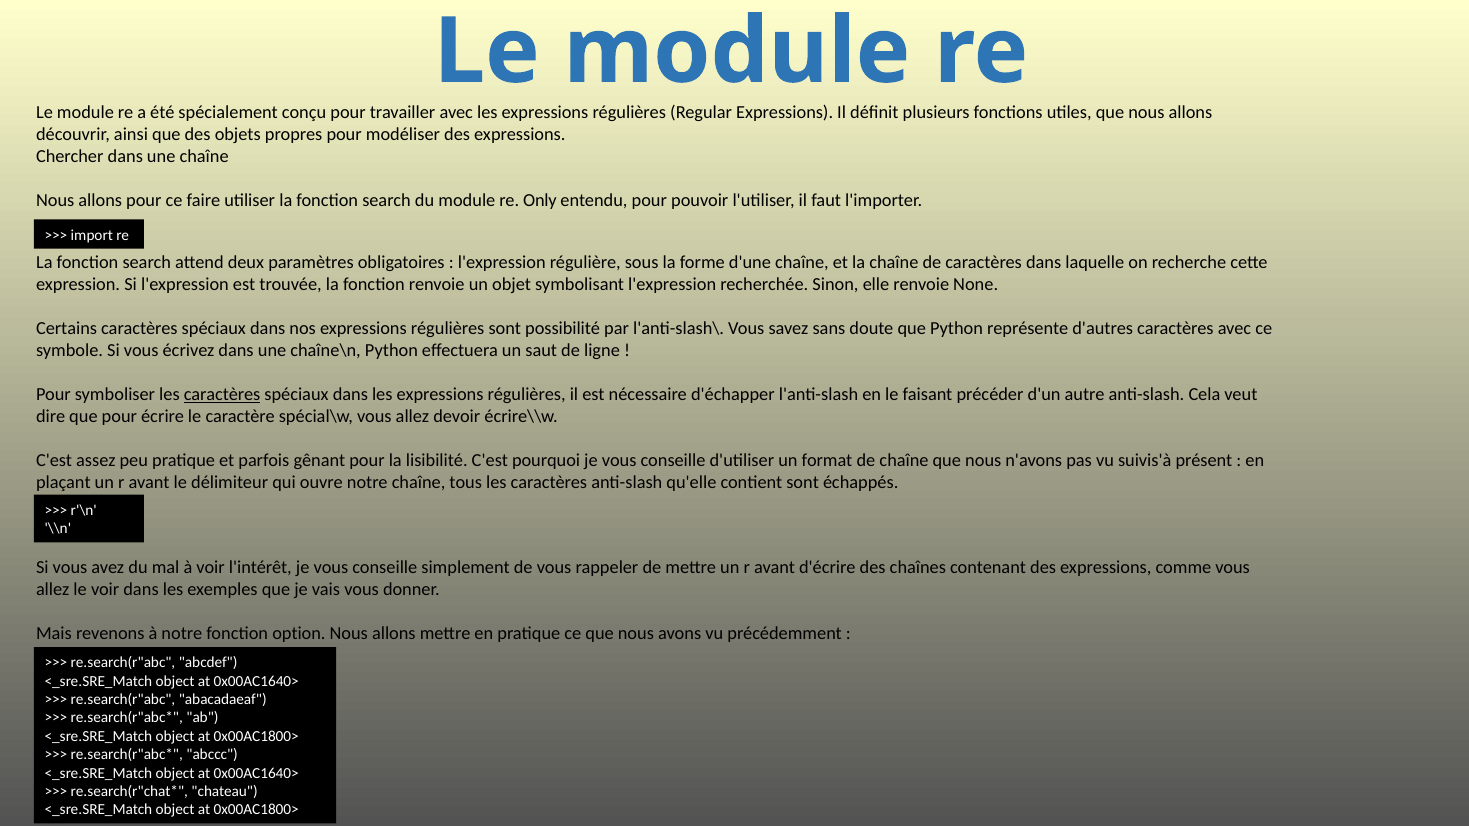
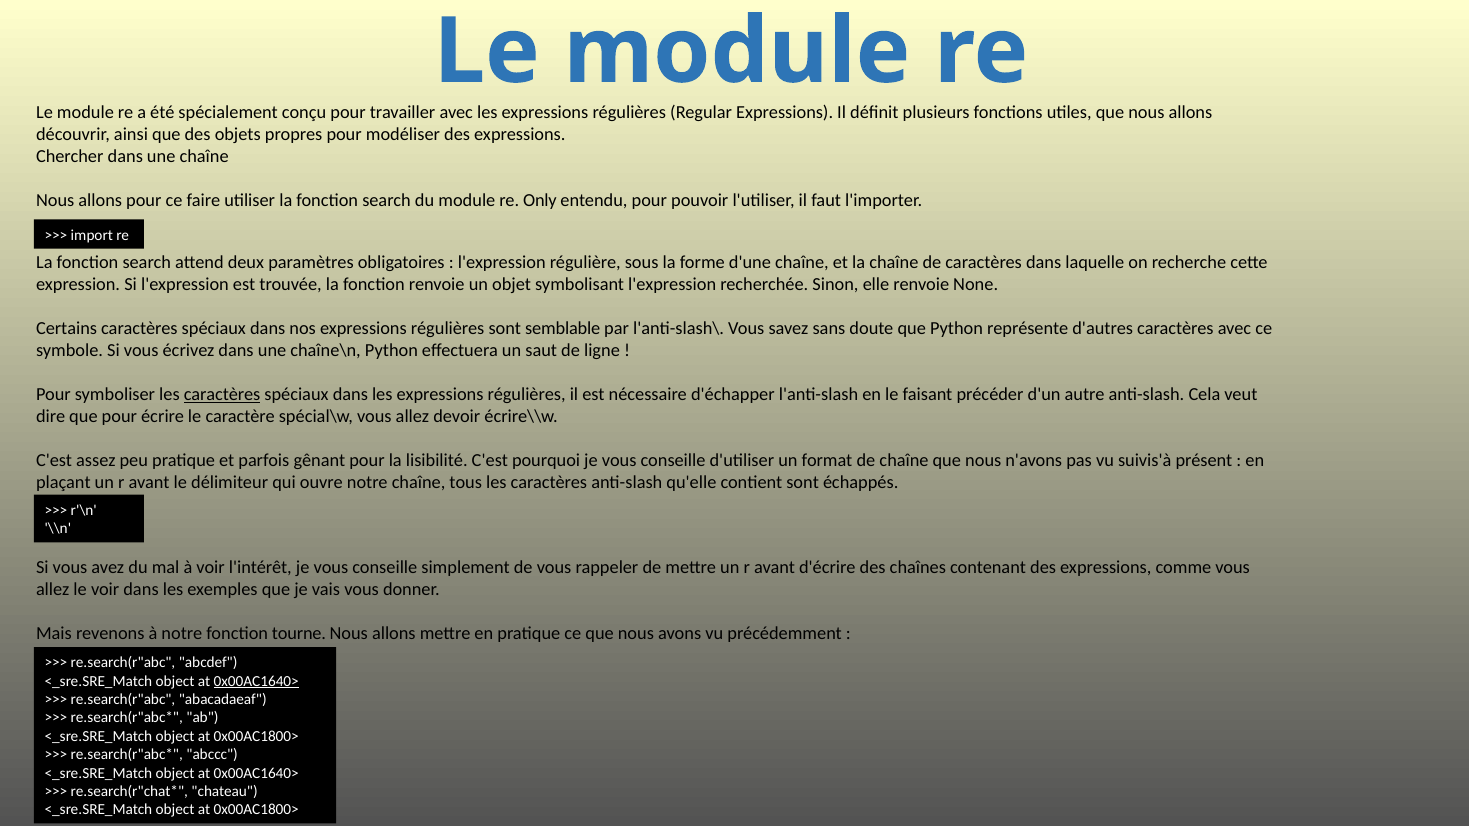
possibilité: possibilité -> semblable
option: option -> tourne
0x00AC1640> at (256, 681) underline: none -> present
